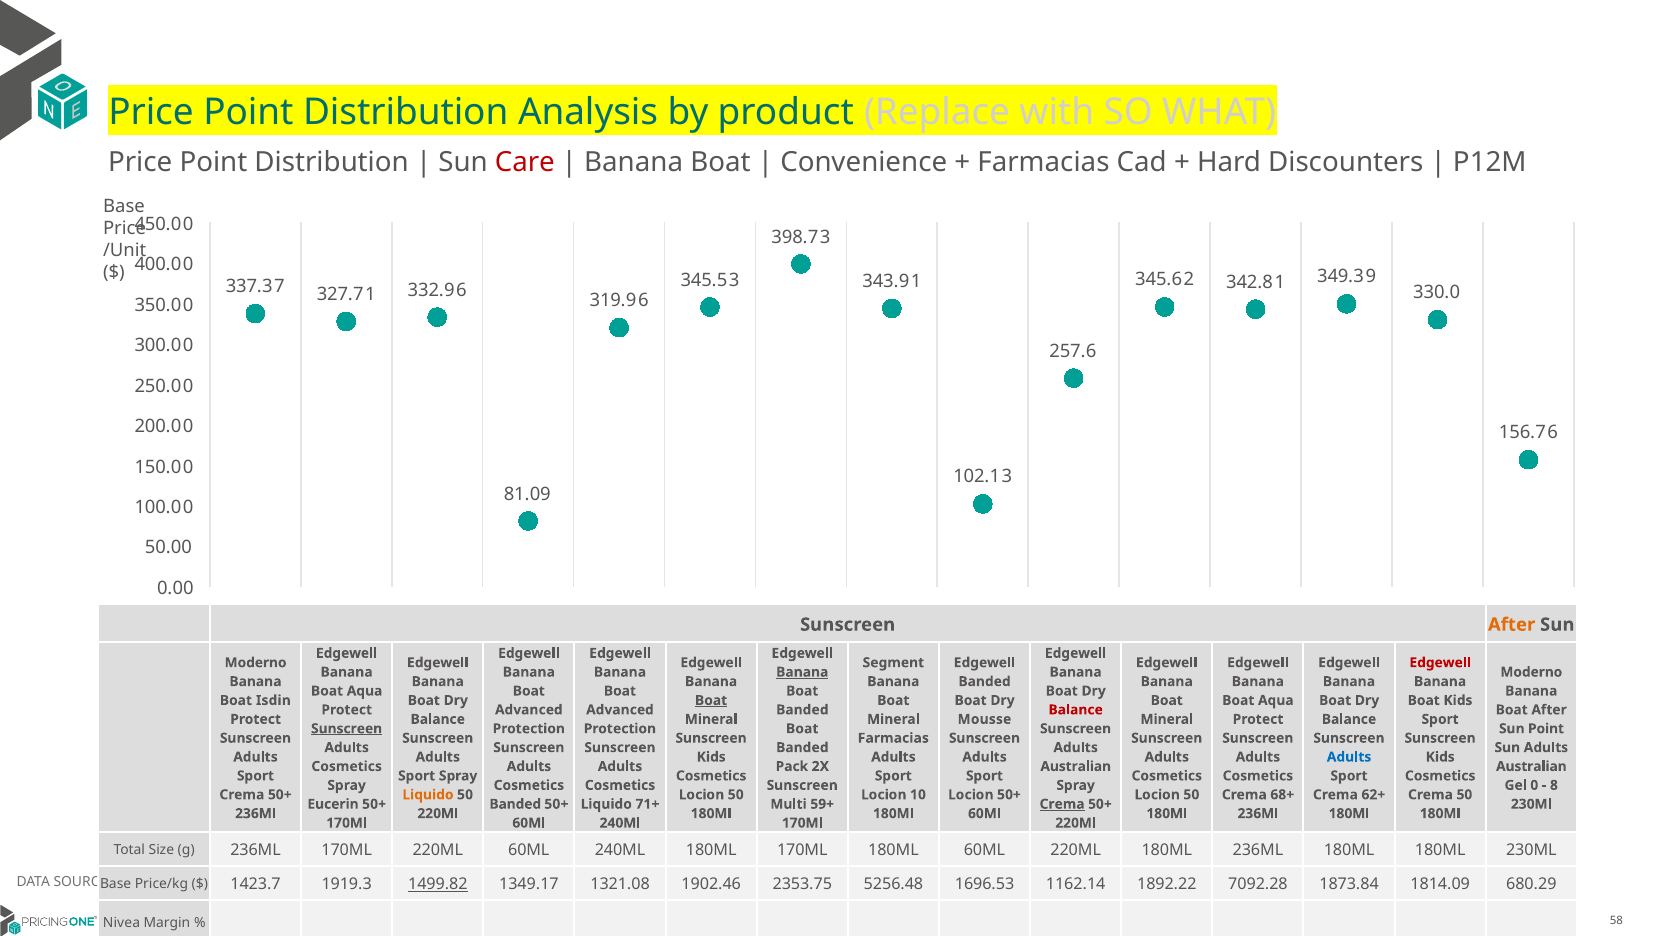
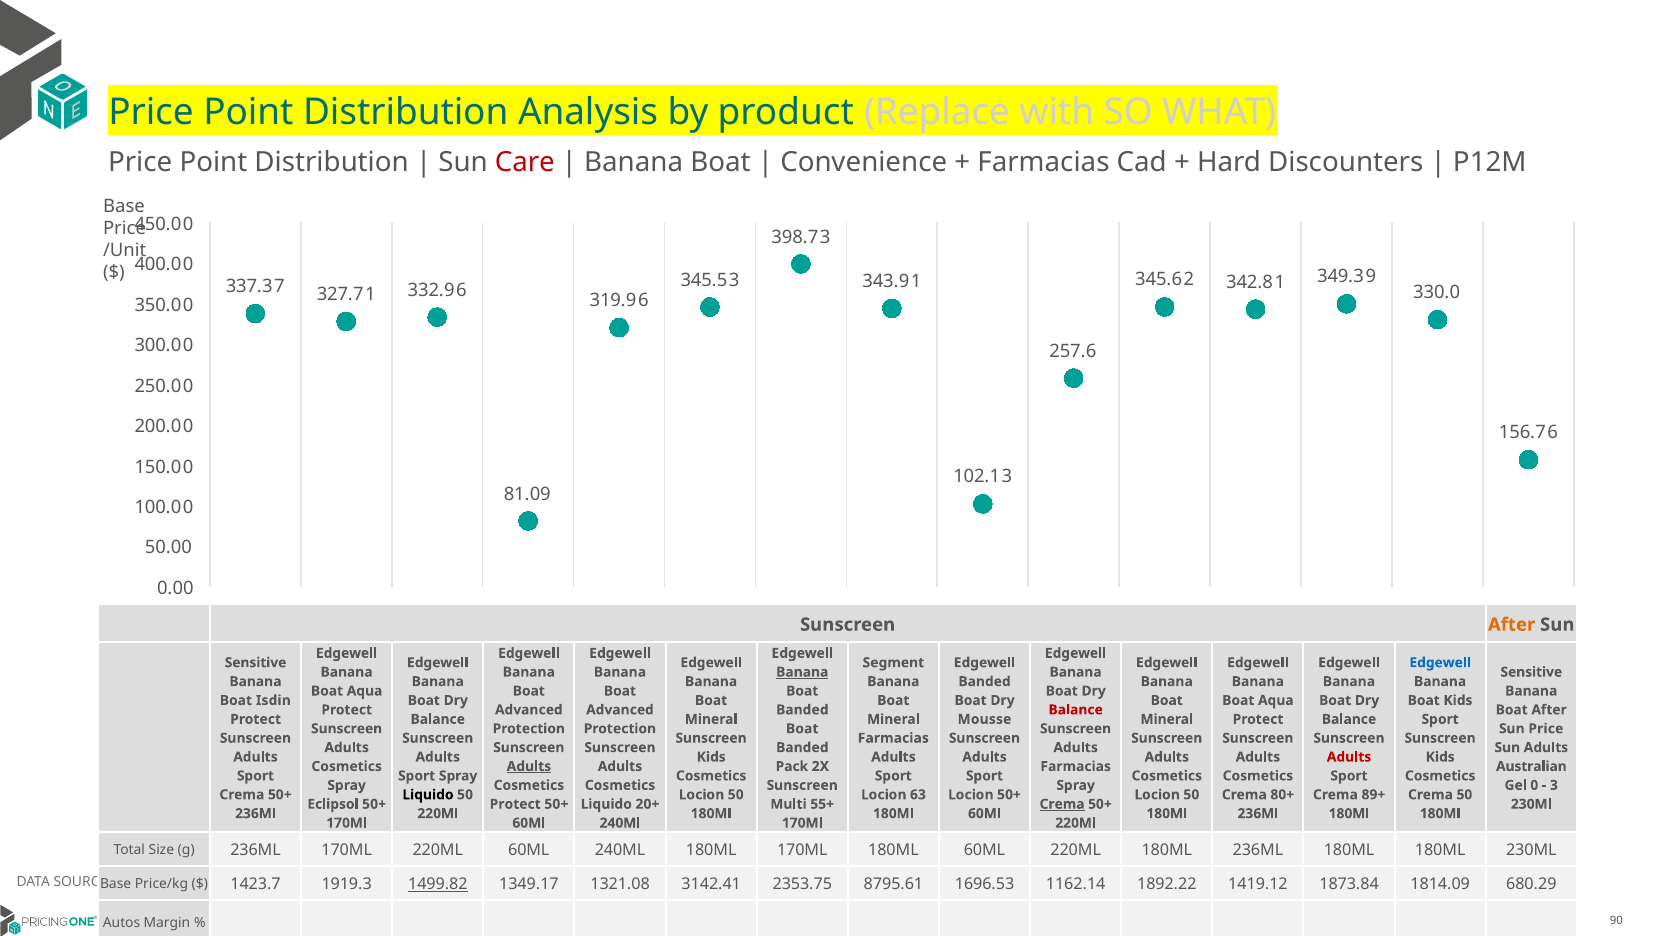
Moderno at (256, 663): Moderno -> Sensitive
Edgewell at (1440, 663) colour: red -> blue
Moderno at (1531, 672): Moderno -> Sensitive
Boat at (711, 700) underline: present -> none
Sunscreen at (347, 729) underline: present -> none
Sun Point: Point -> Price
Adults at (1349, 757) colour: blue -> red
Adults at (529, 766) underline: none -> present
Australian at (1076, 766): Australian -> Farmacias
8: 8 -> 3
Liquido at (428, 795) colour: orange -> black
10: 10 -> 63
68+: 68+ -> 80+
62+: 62+ -> 89+
Eucerin: Eucerin -> Eclipsol
Banded at (515, 804): Banded -> Protect
71+: 71+ -> 20+
59+: 59+ -> 55+
1902.46: 1902.46 -> 3142.41
5256.48: 5256.48 -> 8795.61
7092.28: 7092.28 -> 1419.12
58: 58 -> 90
Nivea: Nivea -> Autos
